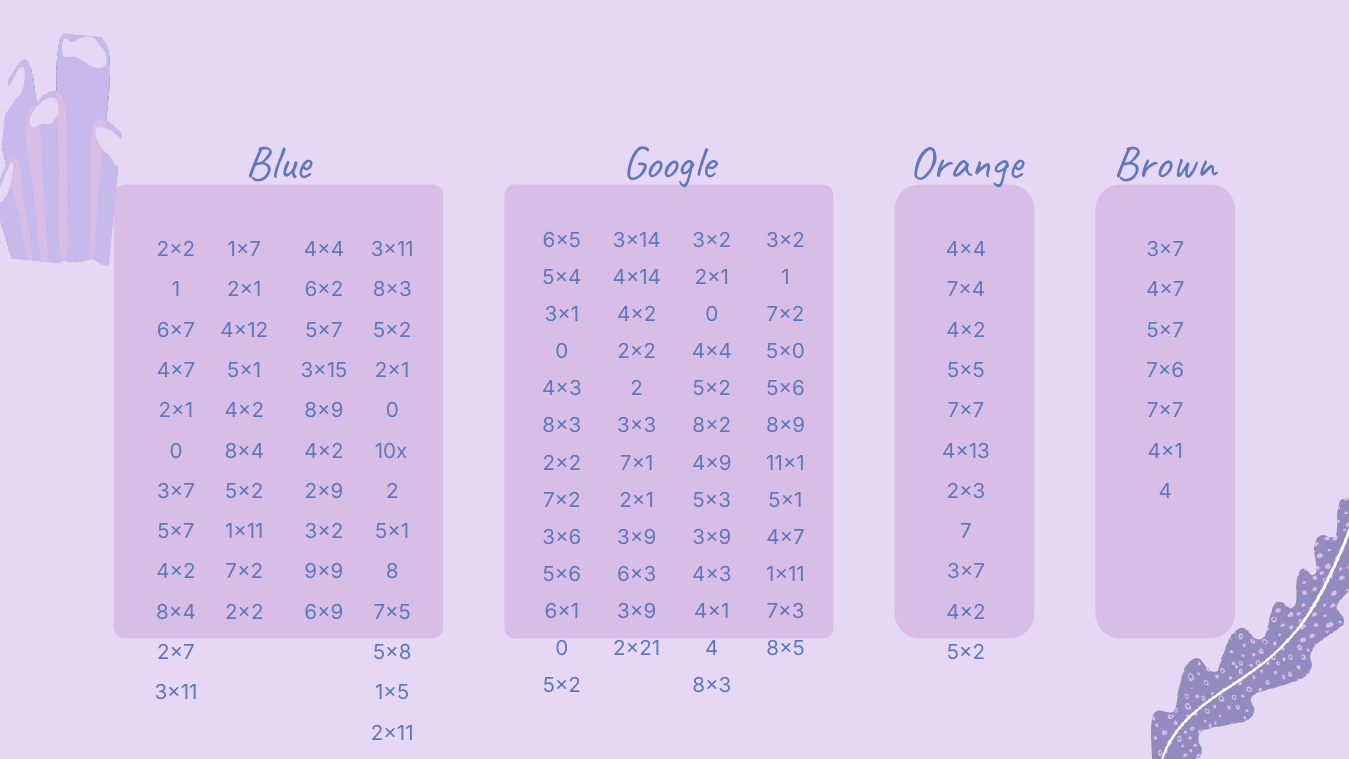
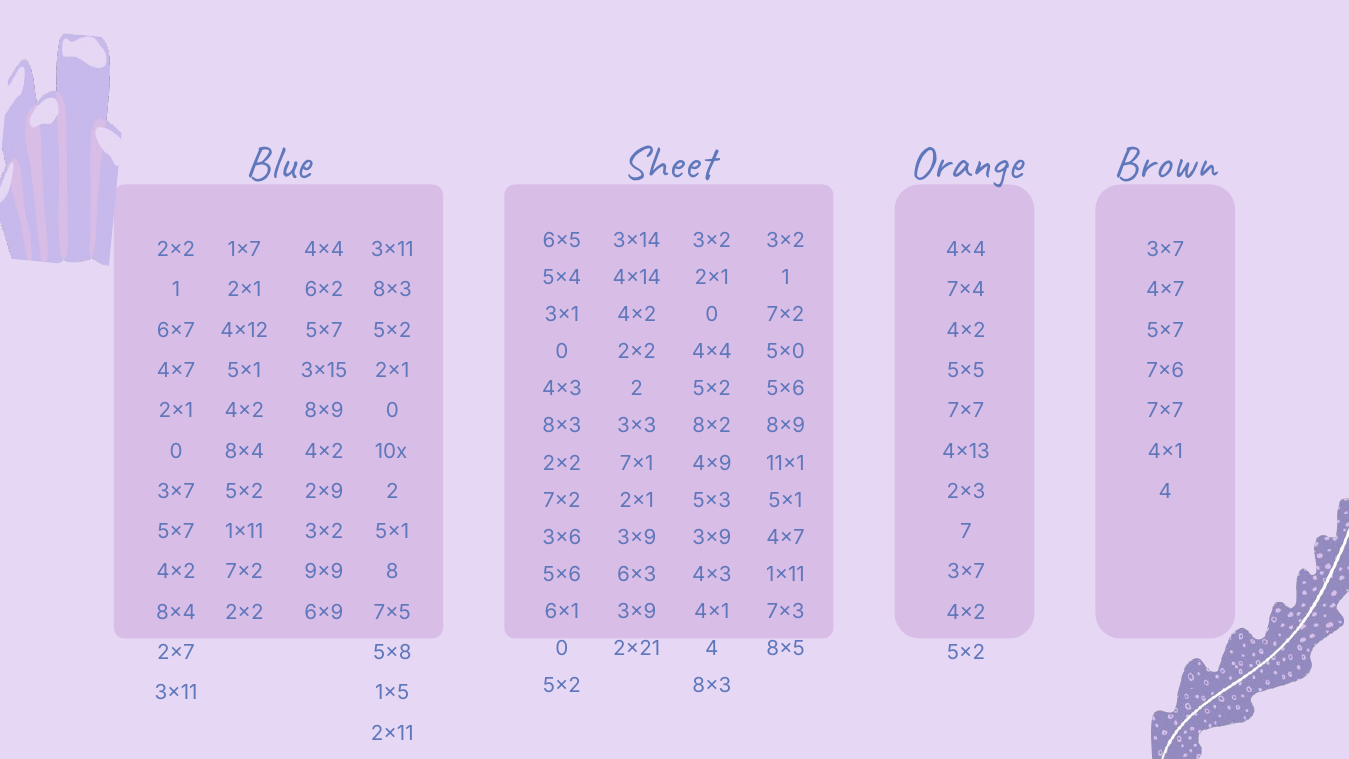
Google: Google -> Sheet
